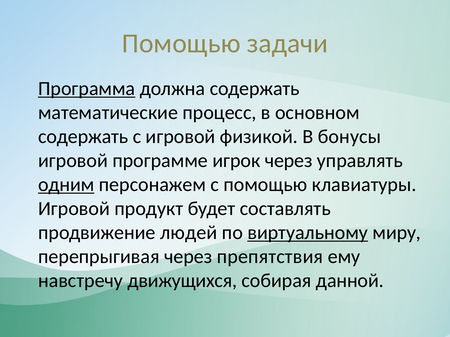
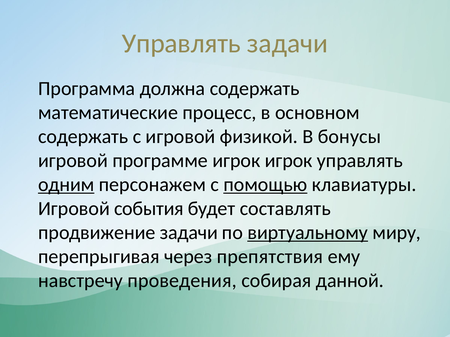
Помощью at (181, 44): Помощью -> Управлять
Программа underline: present -> none
игрок через: через -> игрок
помощью at (265, 185) underline: none -> present
продукт: продукт -> события
продвижение людей: людей -> задачи
движущихся: движущихся -> проведения
